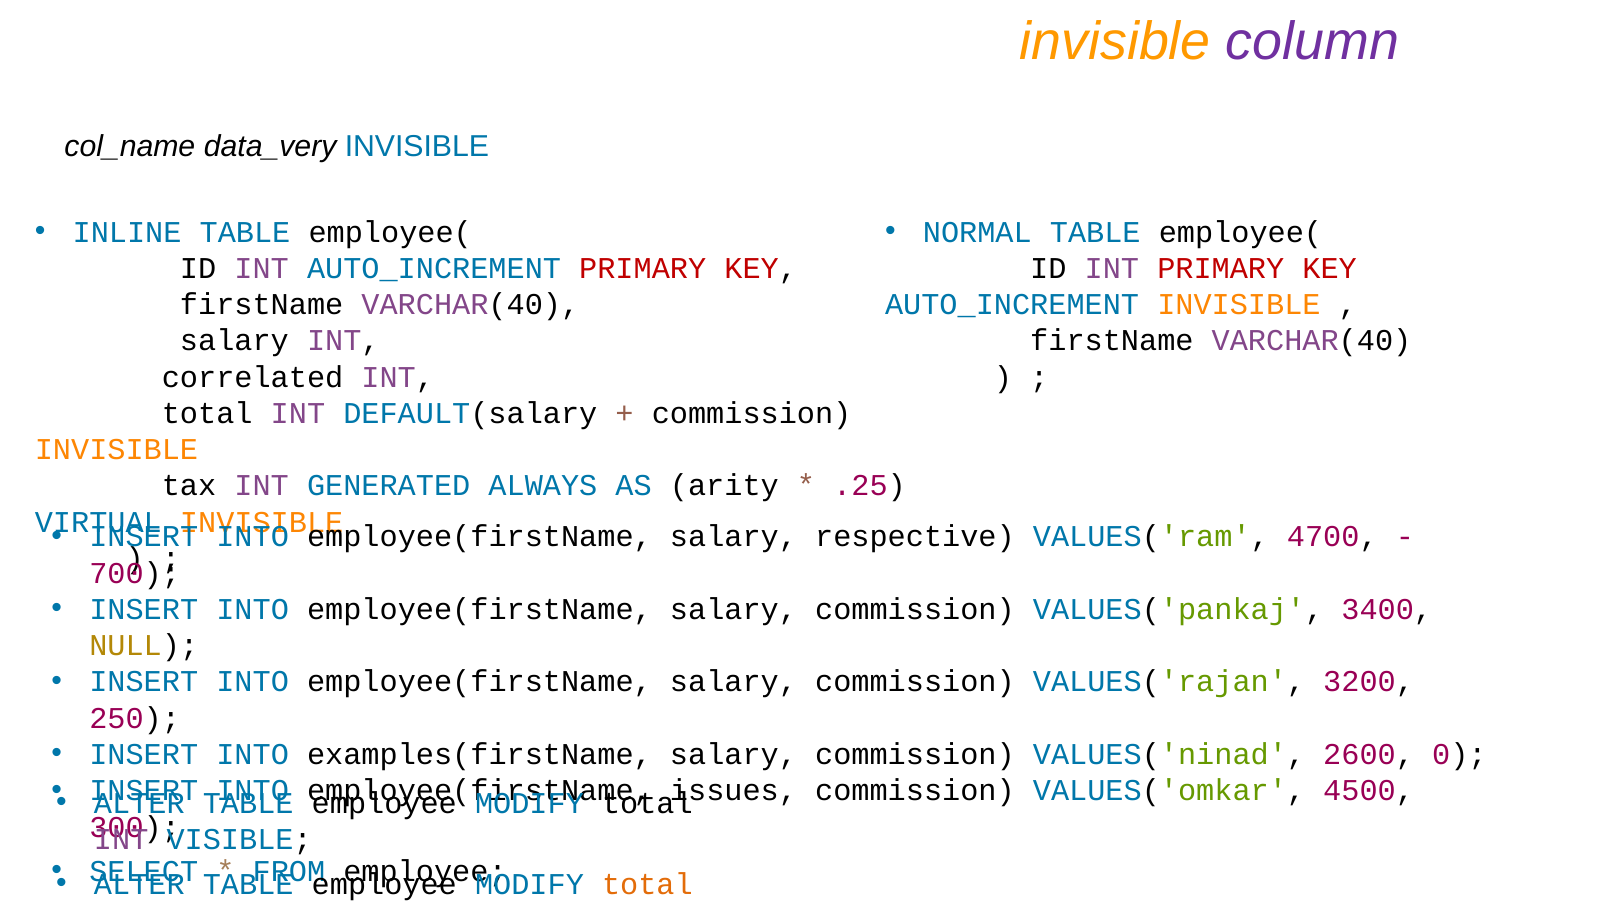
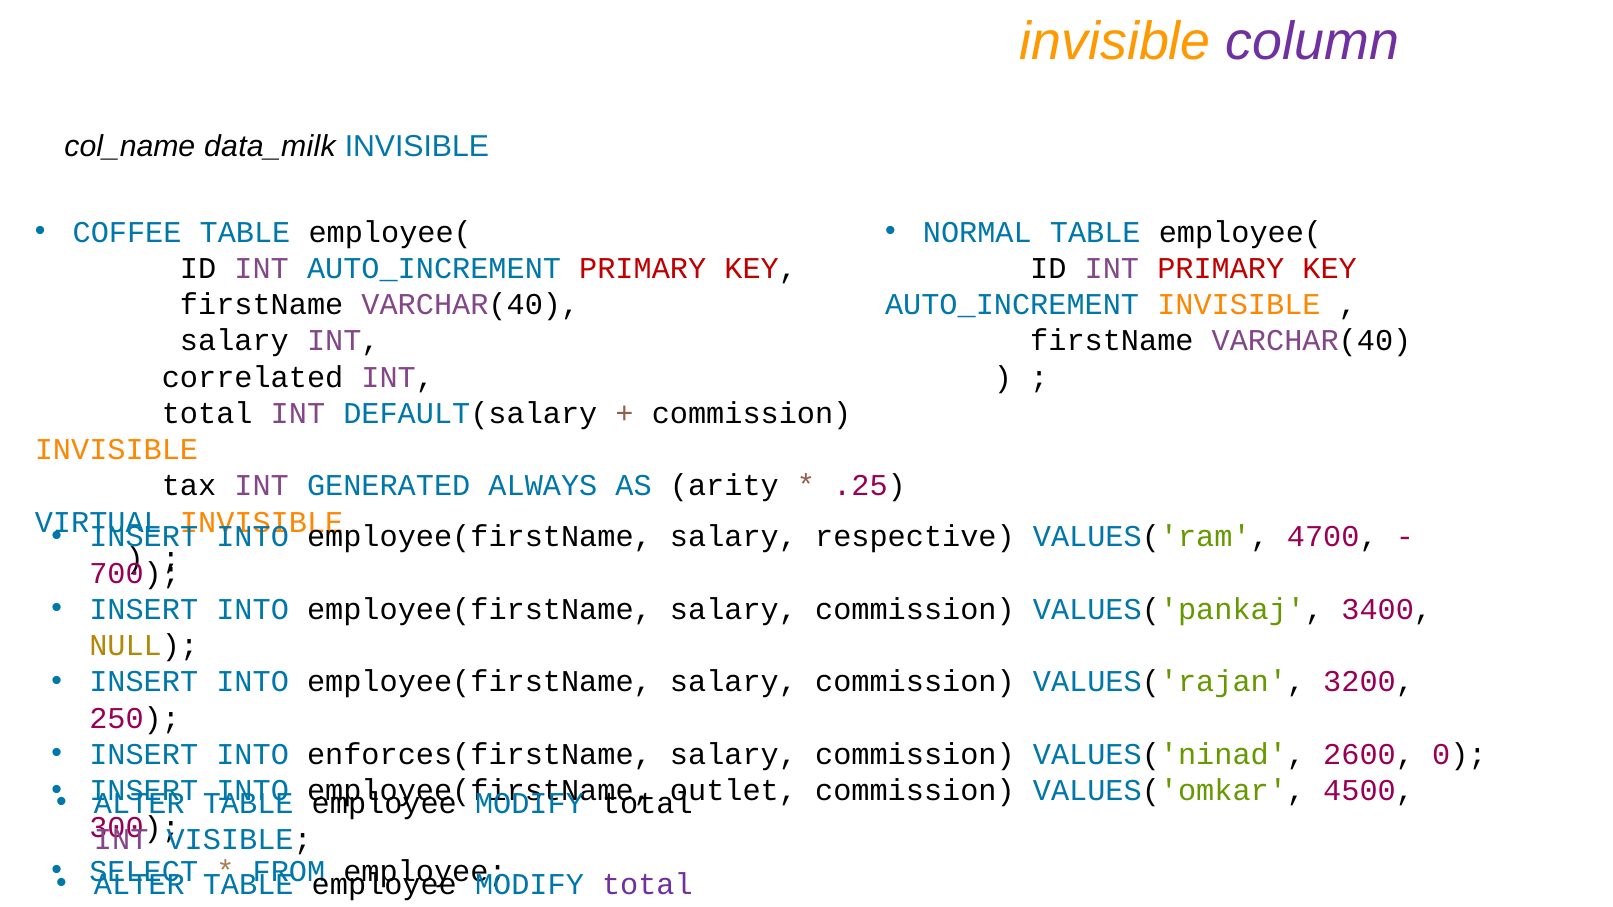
data_very: data_very -> data_milk
INLINE: INLINE -> COFFEE
examples(firstName: examples(firstName -> enforces(firstName
issues: issues -> outlet
total at (647, 884) colour: orange -> purple
